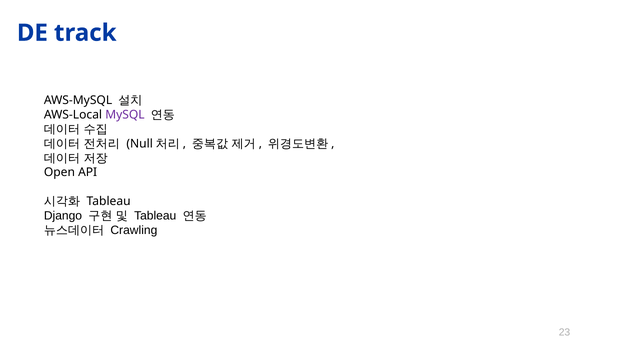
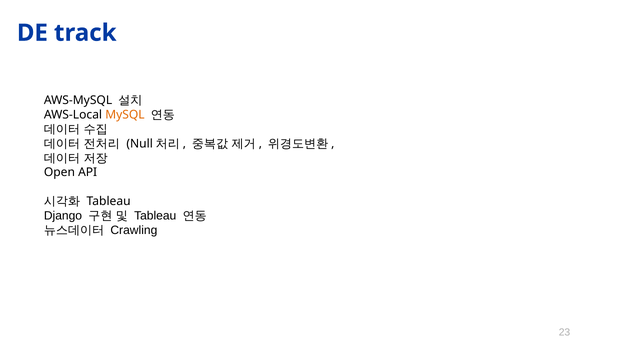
MySQL colour: purple -> orange
